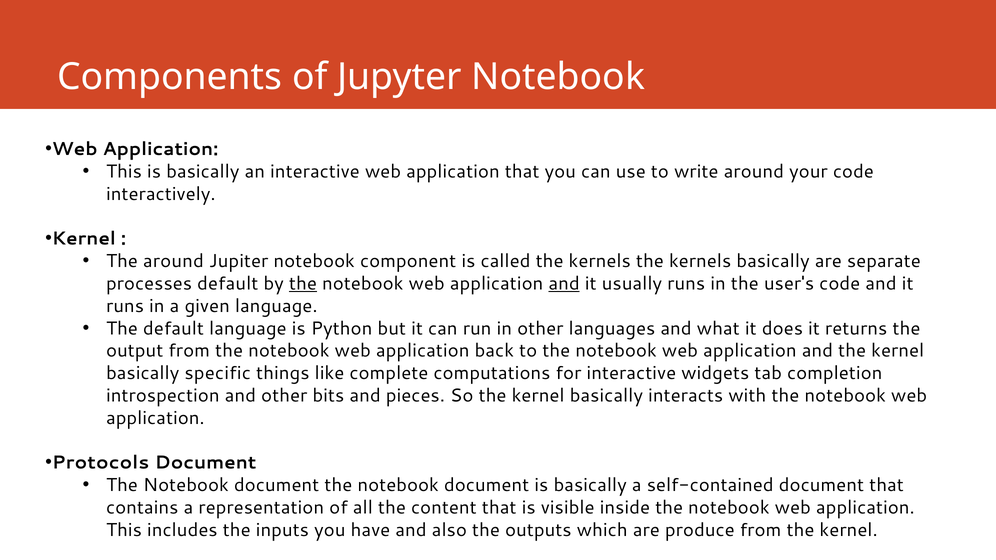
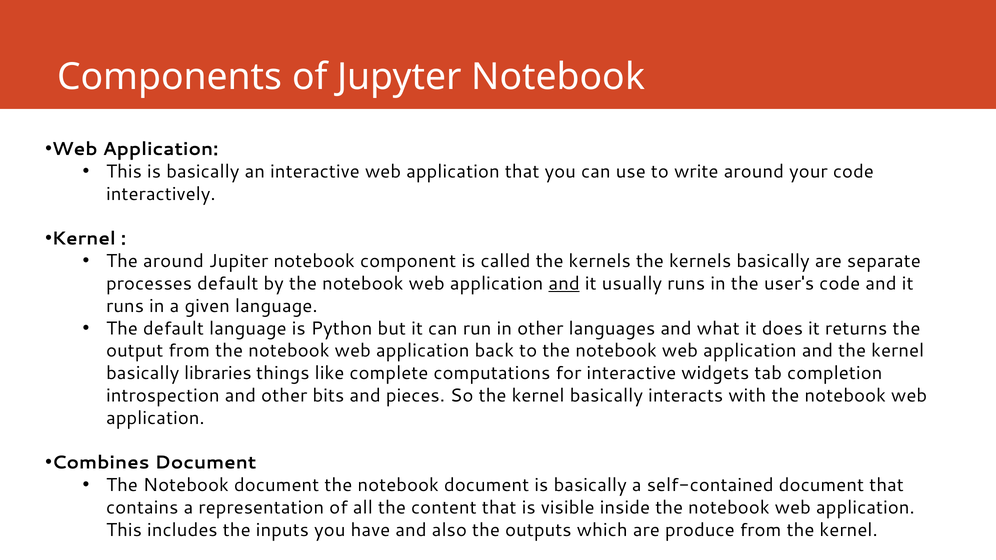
the at (303, 284) underline: present -> none
specific: specific -> libraries
Protocols: Protocols -> Combines
